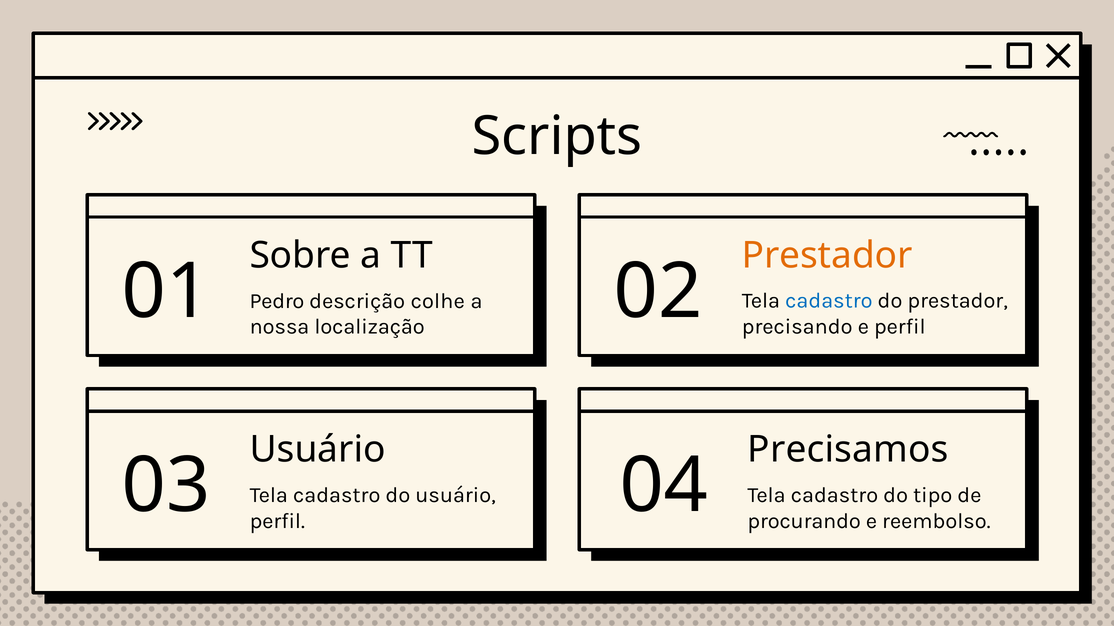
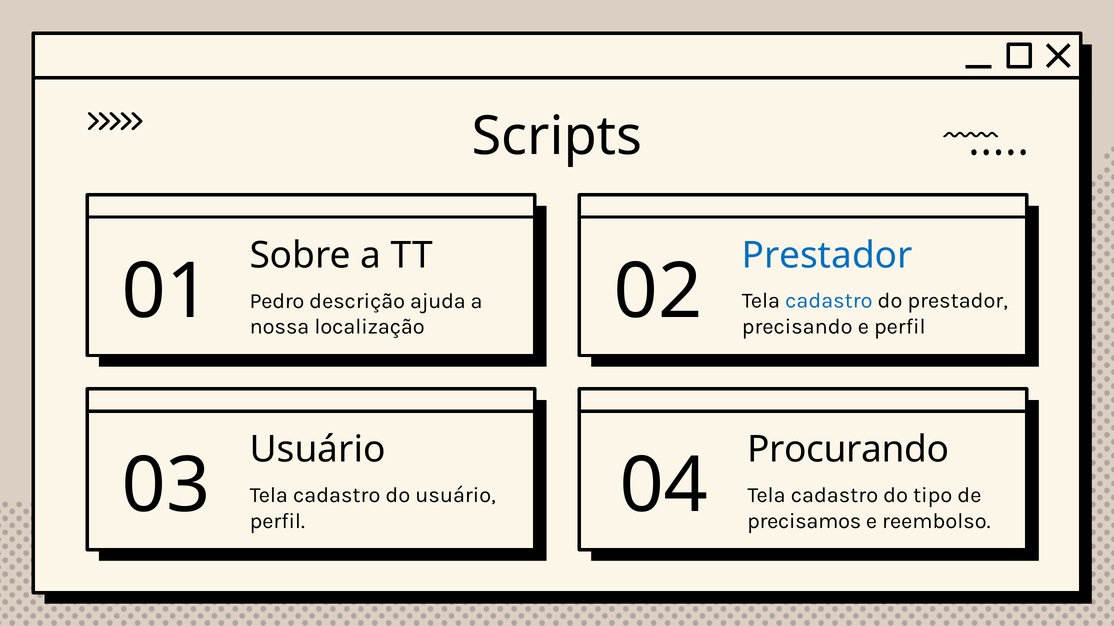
Prestador at (827, 256) colour: orange -> blue
colhe: colhe -> ajuda
Precisamos: Precisamos -> Procurando
procurando: procurando -> precisamos
